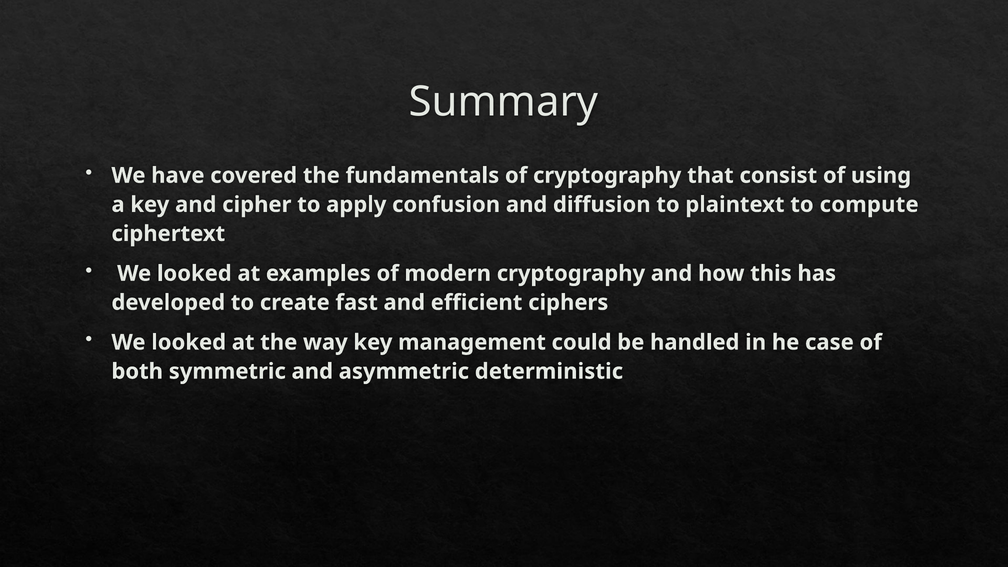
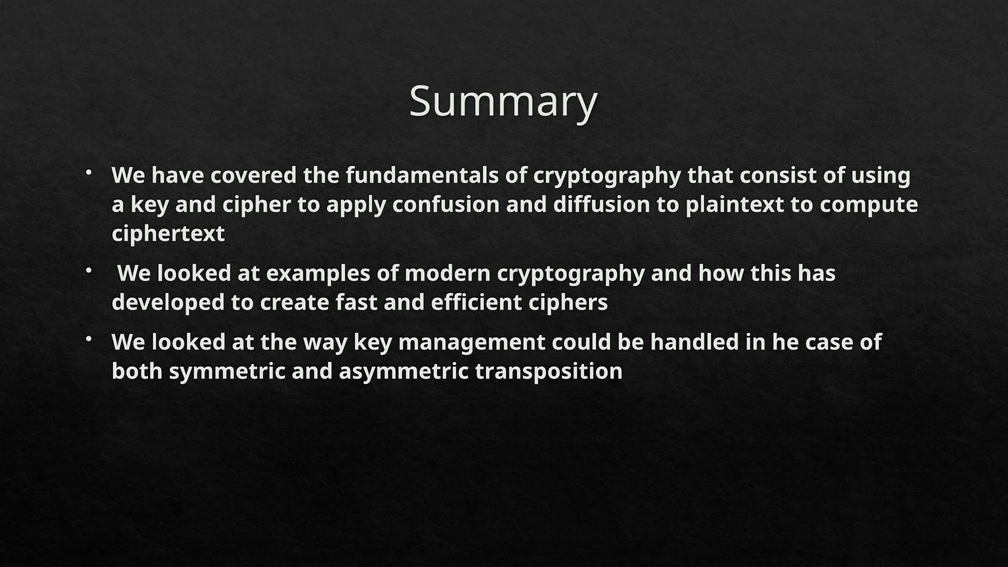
deterministic: deterministic -> transposition
